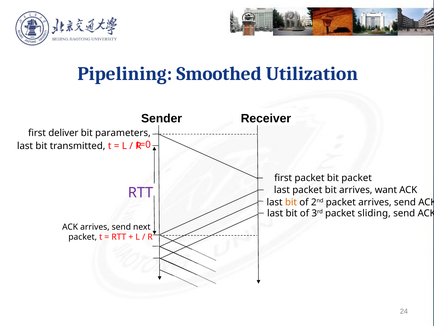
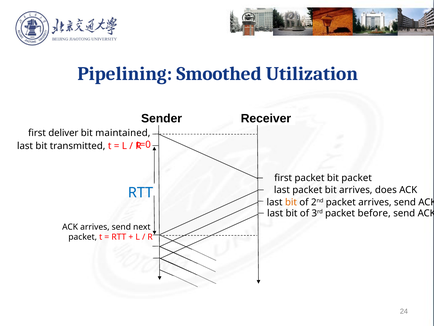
parameters: parameters -> maintained
want: want -> does
RTT at (140, 192) colour: purple -> blue
sliding: sliding -> before
